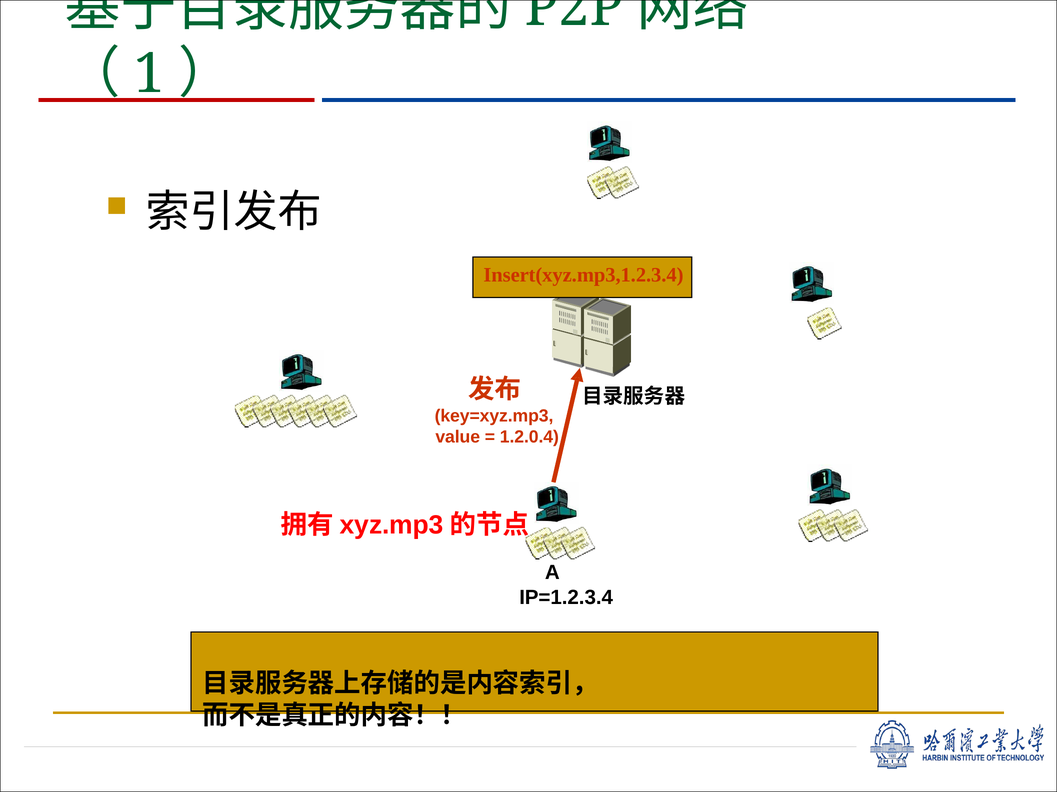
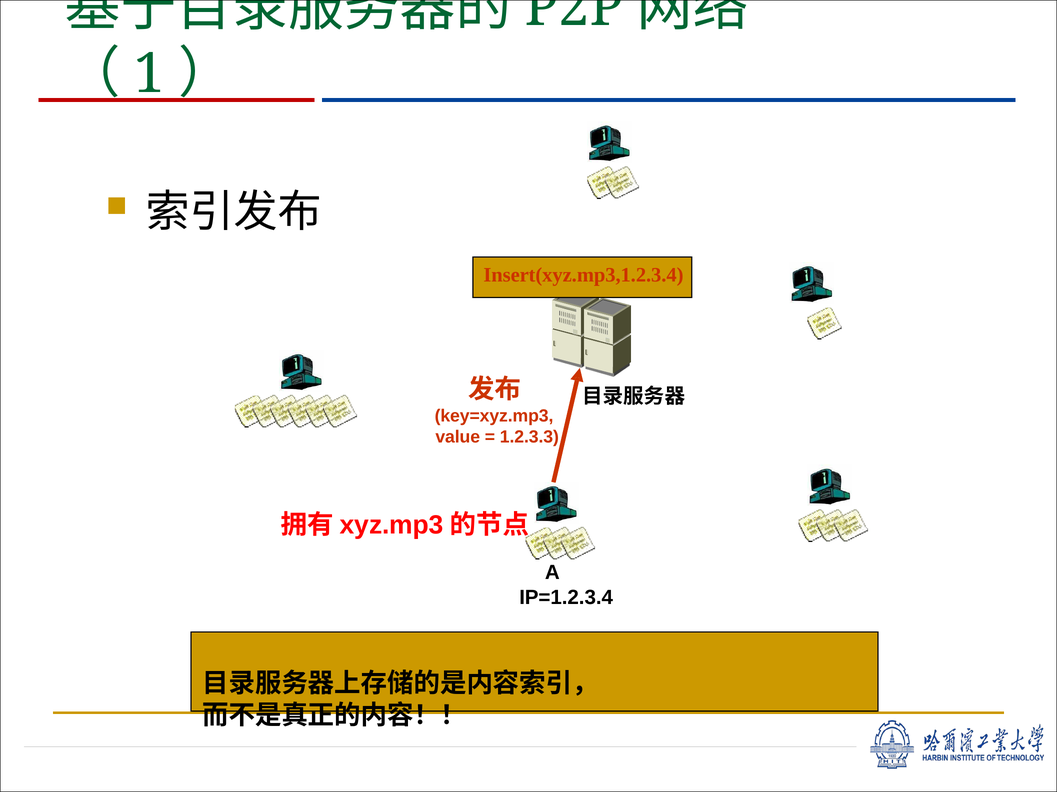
1.2.0.4: 1.2.0.4 -> 1.2.3.3
